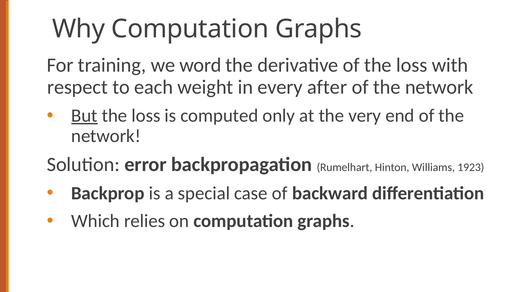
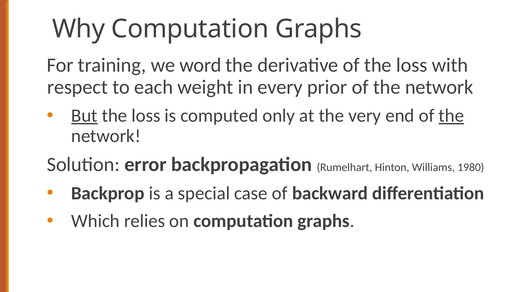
after: after -> prior
the at (451, 116) underline: none -> present
1923: 1923 -> 1980
